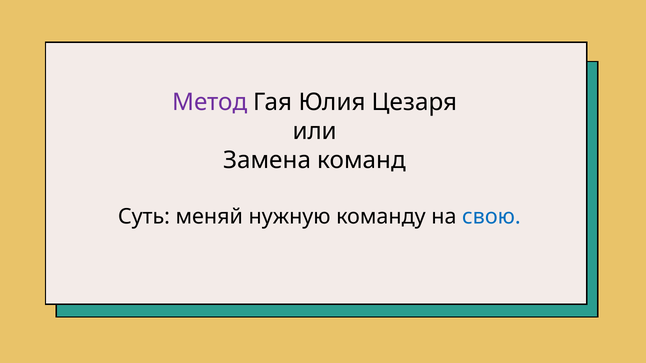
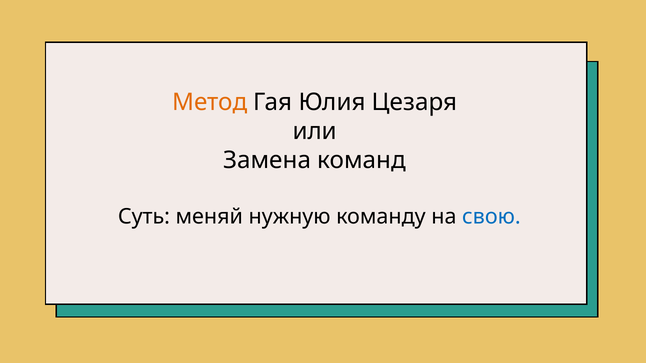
Метод colour: purple -> orange
